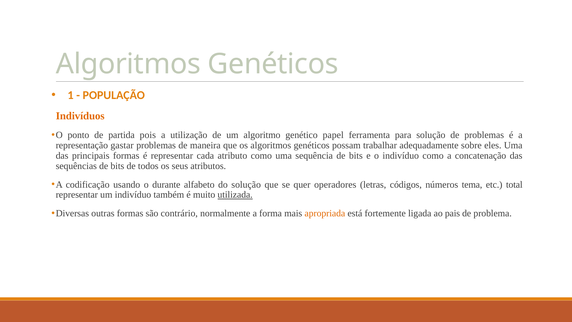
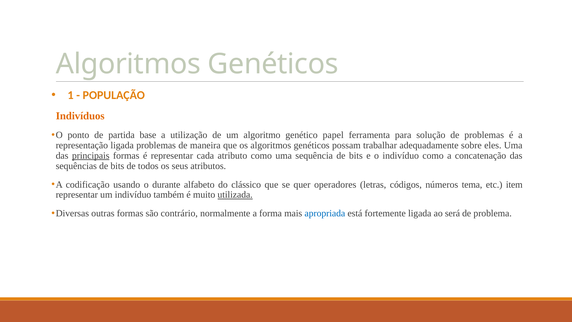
pois: pois -> base
representação gastar: gastar -> ligada
principais underline: none -> present
do solução: solução -> clássico
total: total -> item
apropriada colour: orange -> blue
pais: pais -> será
